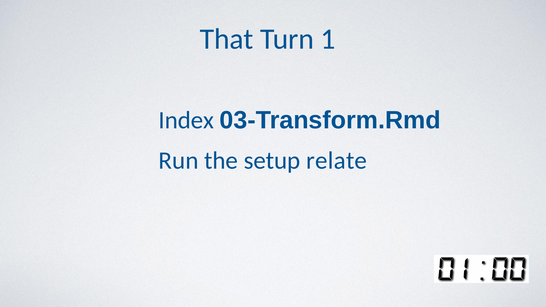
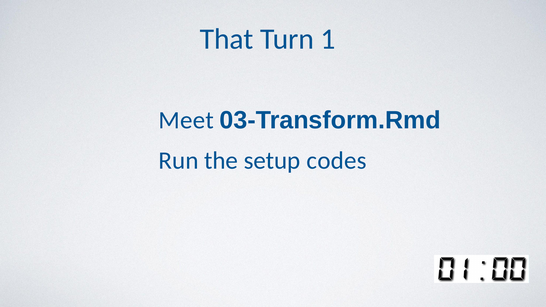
Index: Index -> Meet
relate: relate -> codes
